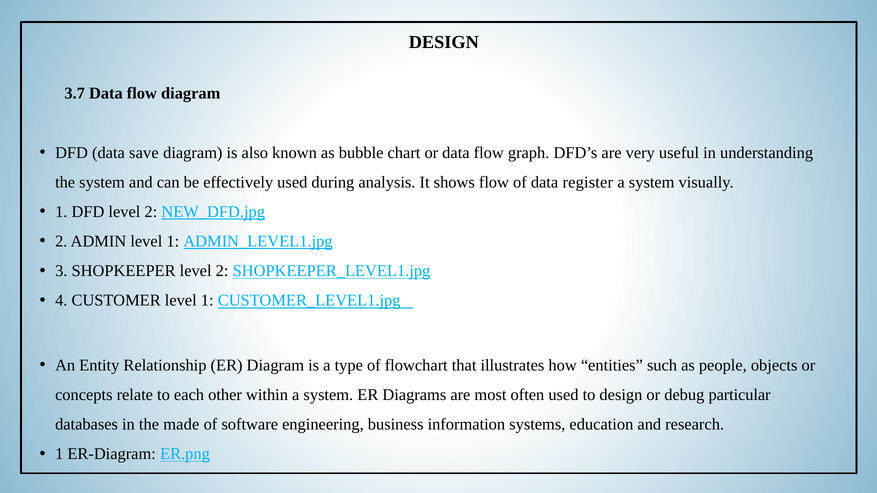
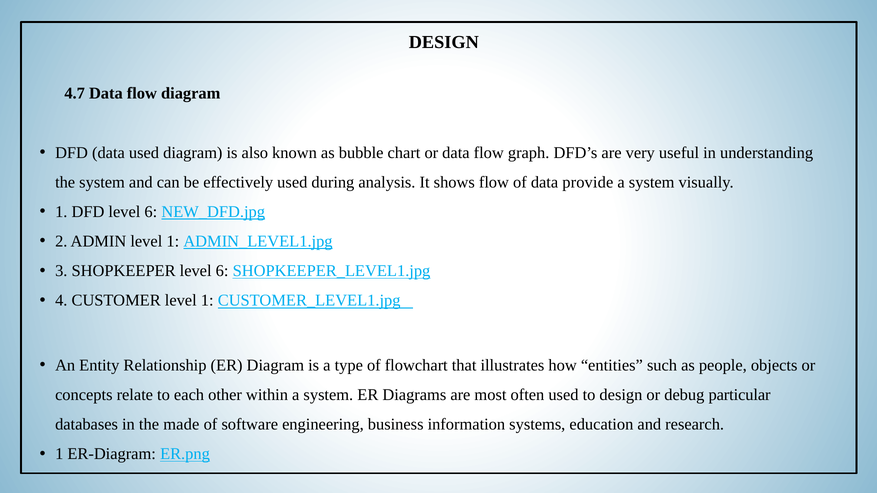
3.7: 3.7 -> 4.7
data save: save -> used
register: register -> provide
DFD level 2: 2 -> 6
SHOPKEEPER level 2: 2 -> 6
